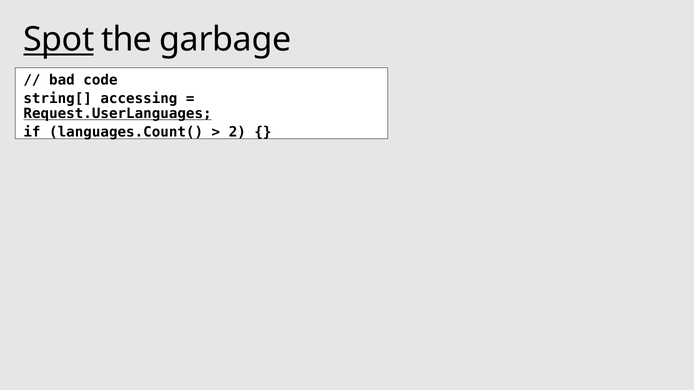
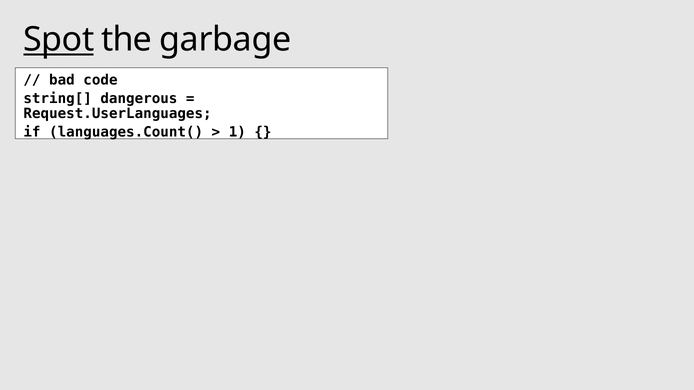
accessing: accessing -> dangerous
Request.UserLanguages underline: present -> none
2: 2 -> 1
